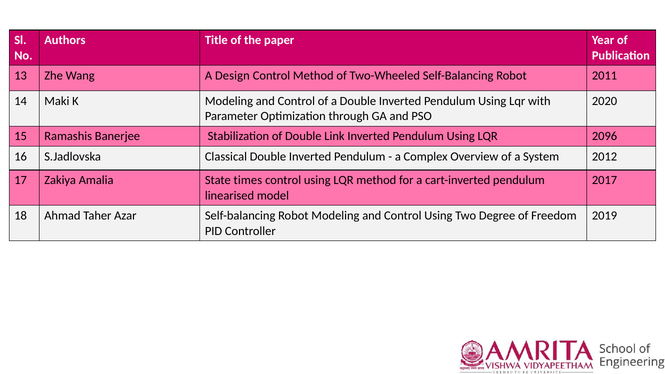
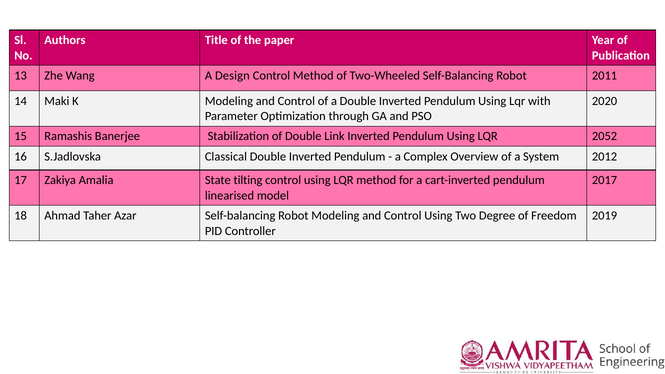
2096: 2096 -> 2052
times: times -> tilting
